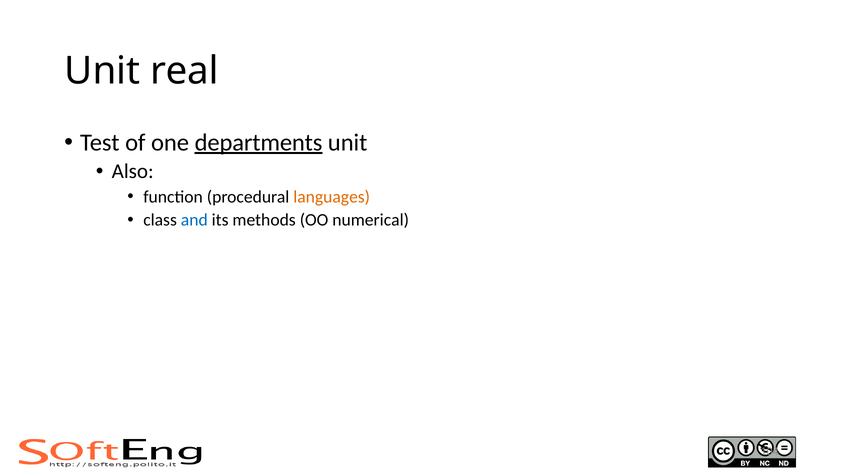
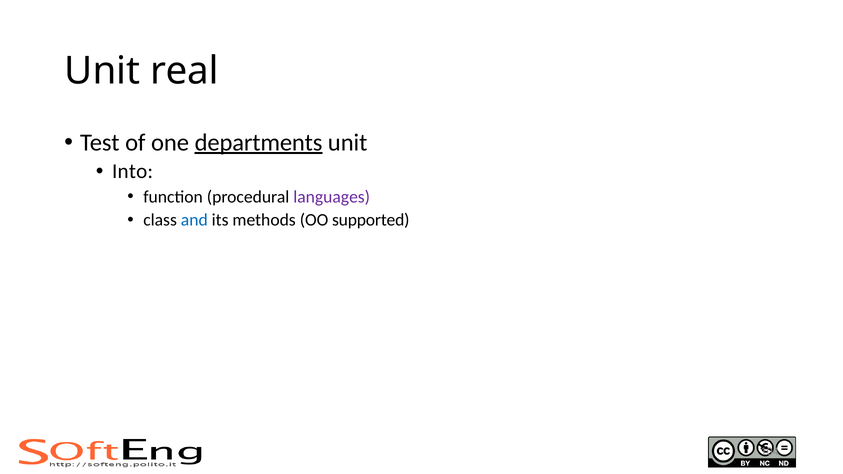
Also: Also -> Into
languages colour: orange -> purple
numerical: numerical -> supported
